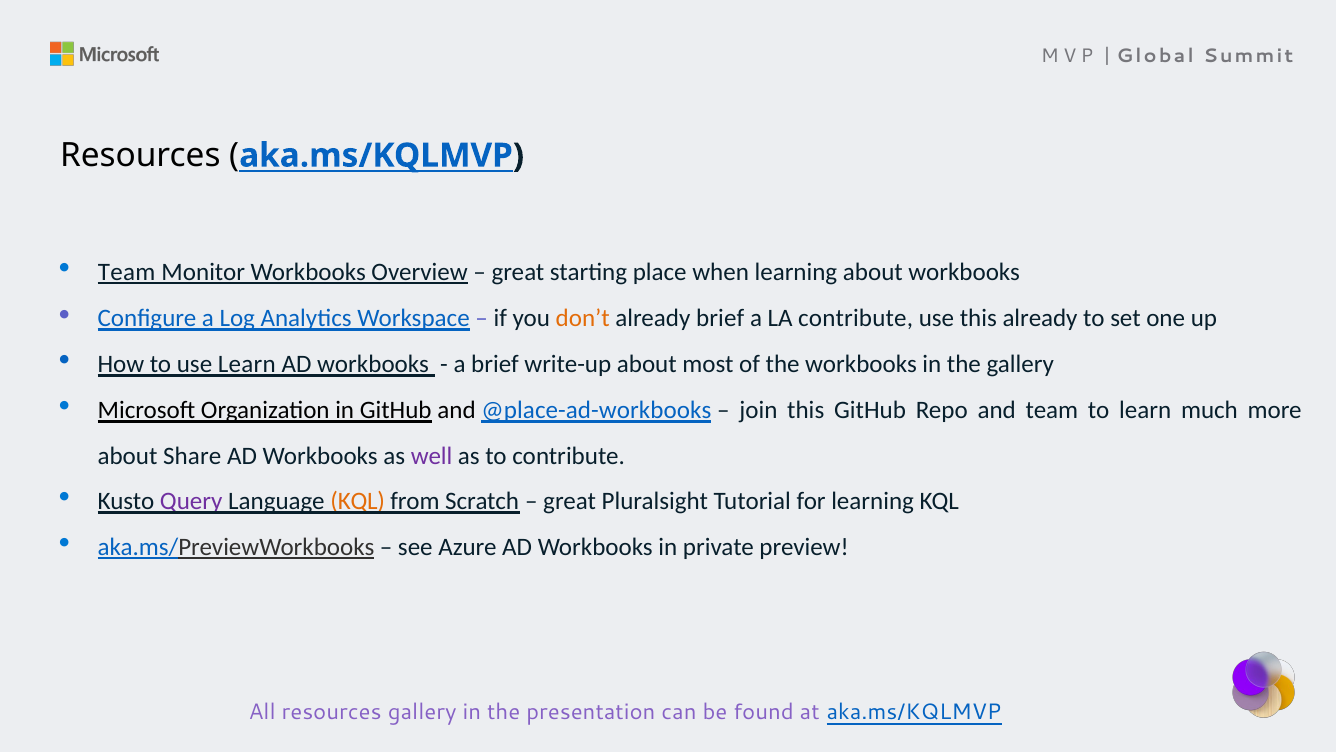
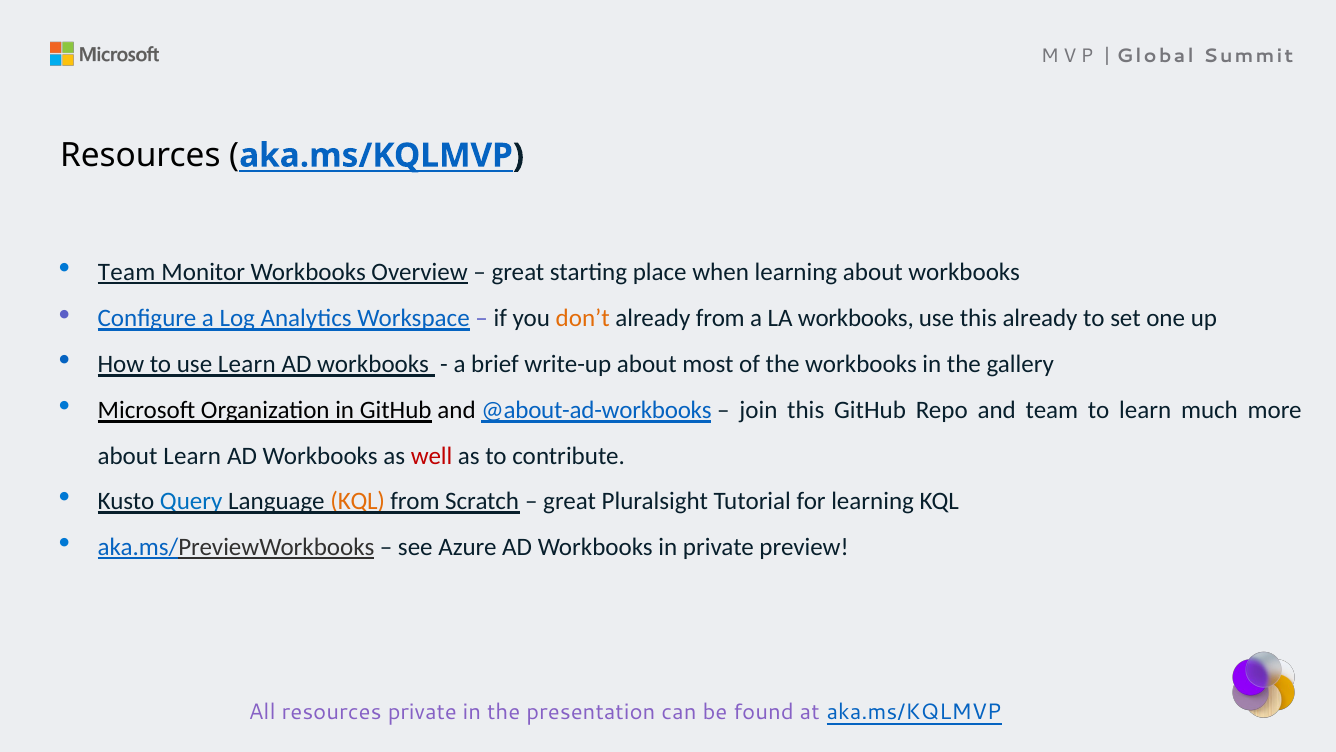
already brief: brief -> from
LA contribute: contribute -> workbooks
@place-ad-workbooks: @place-ad-workbooks -> @about-ad-workbooks
about Share: Share -> Learn
well colour: purple -> red
Query colour: purple -> blue
resources gallery: gallery -> private
